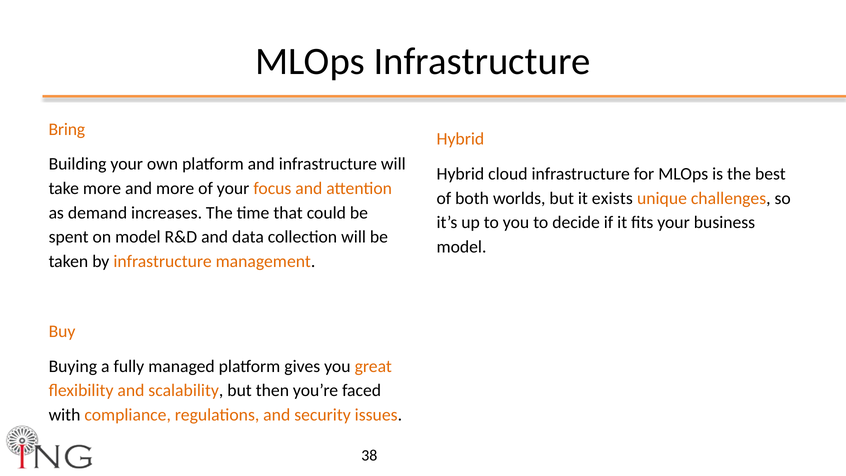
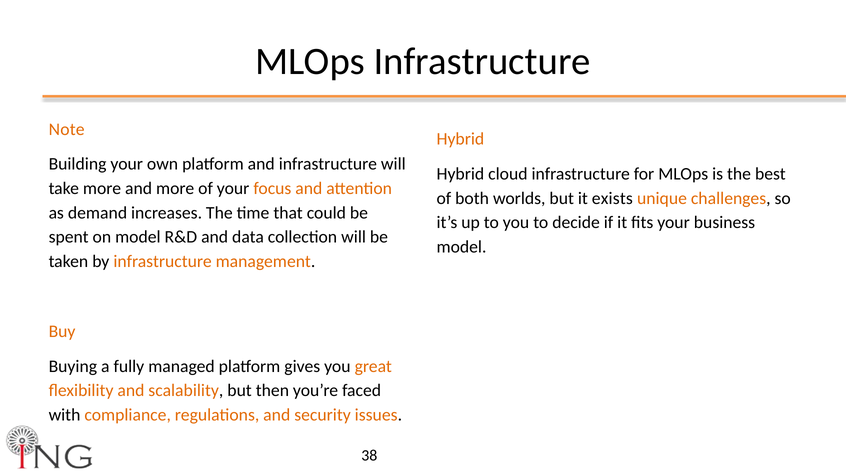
Bring: Bring -> Note
